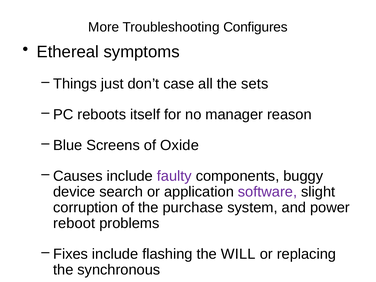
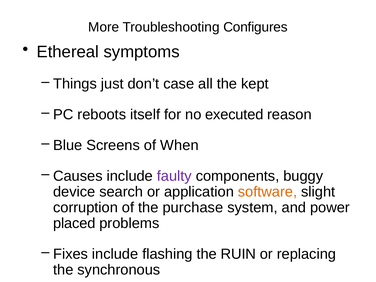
sets: sets -> kept
manager: manager -> executed
Oxide: Oxide -> When
software colour: purple -> orange
reboot: reboot -> placed
WILL: WILL -> RUIN
